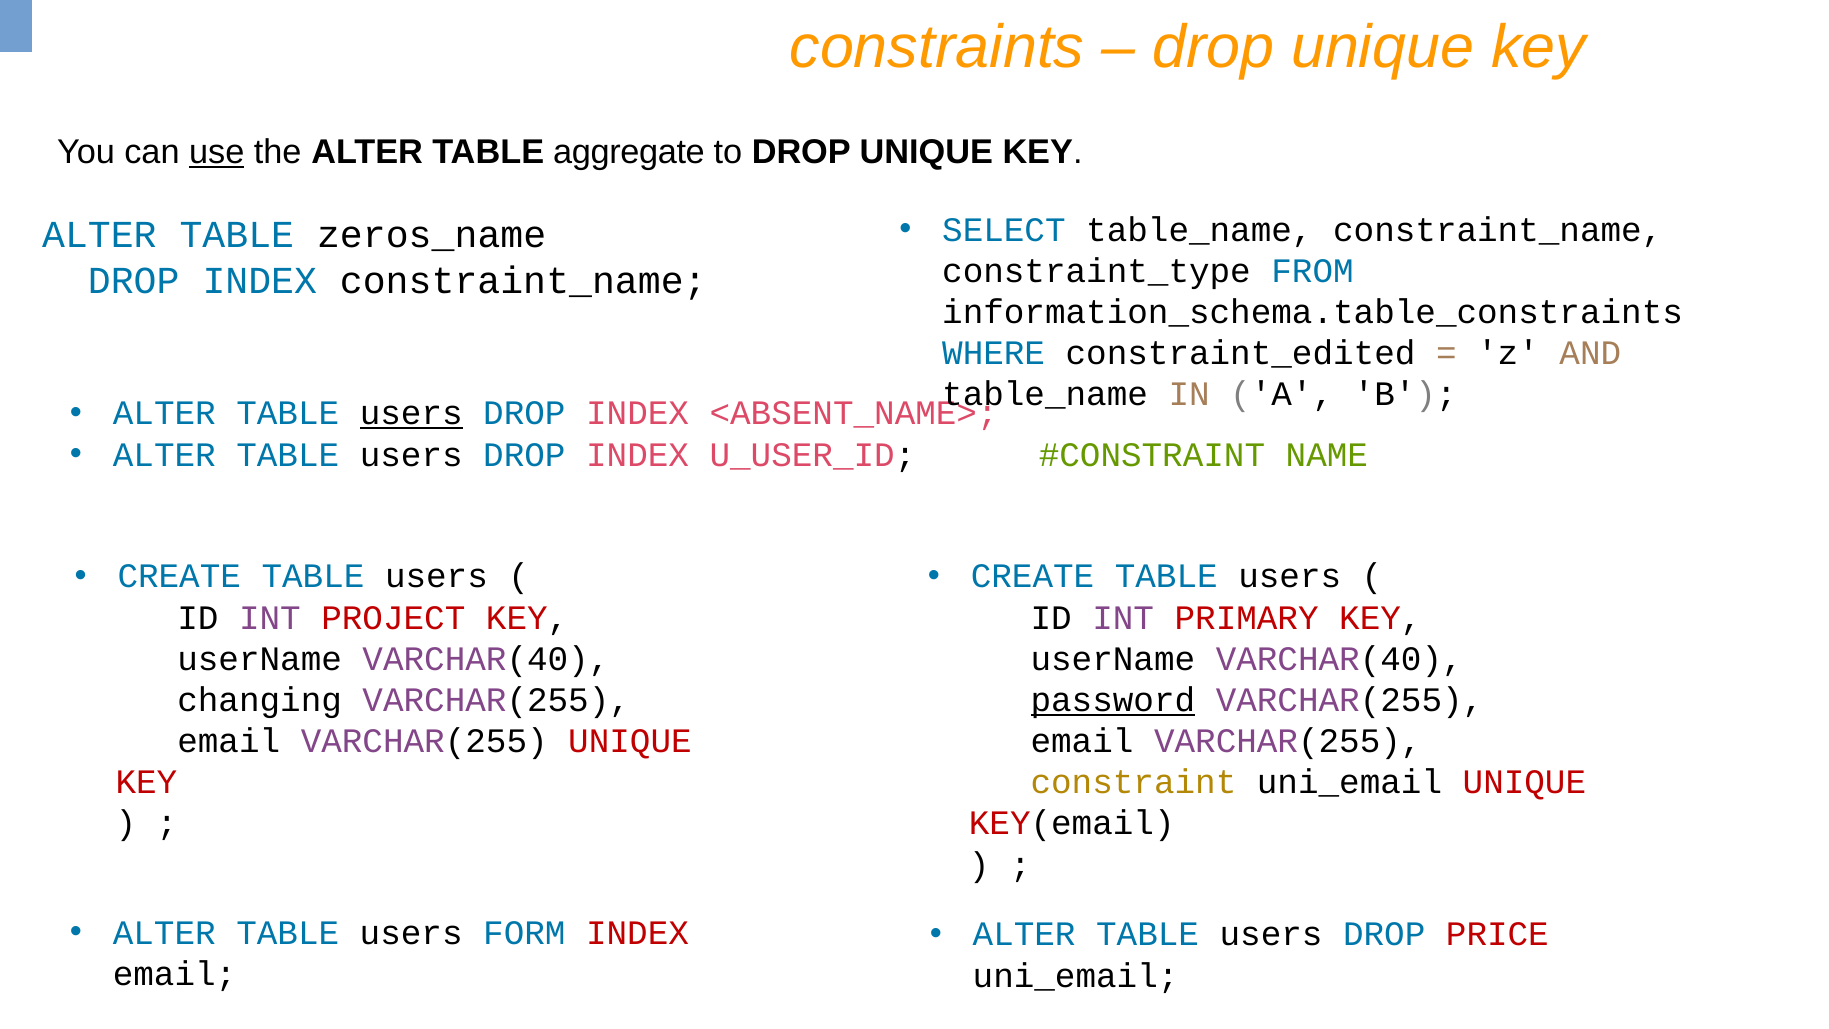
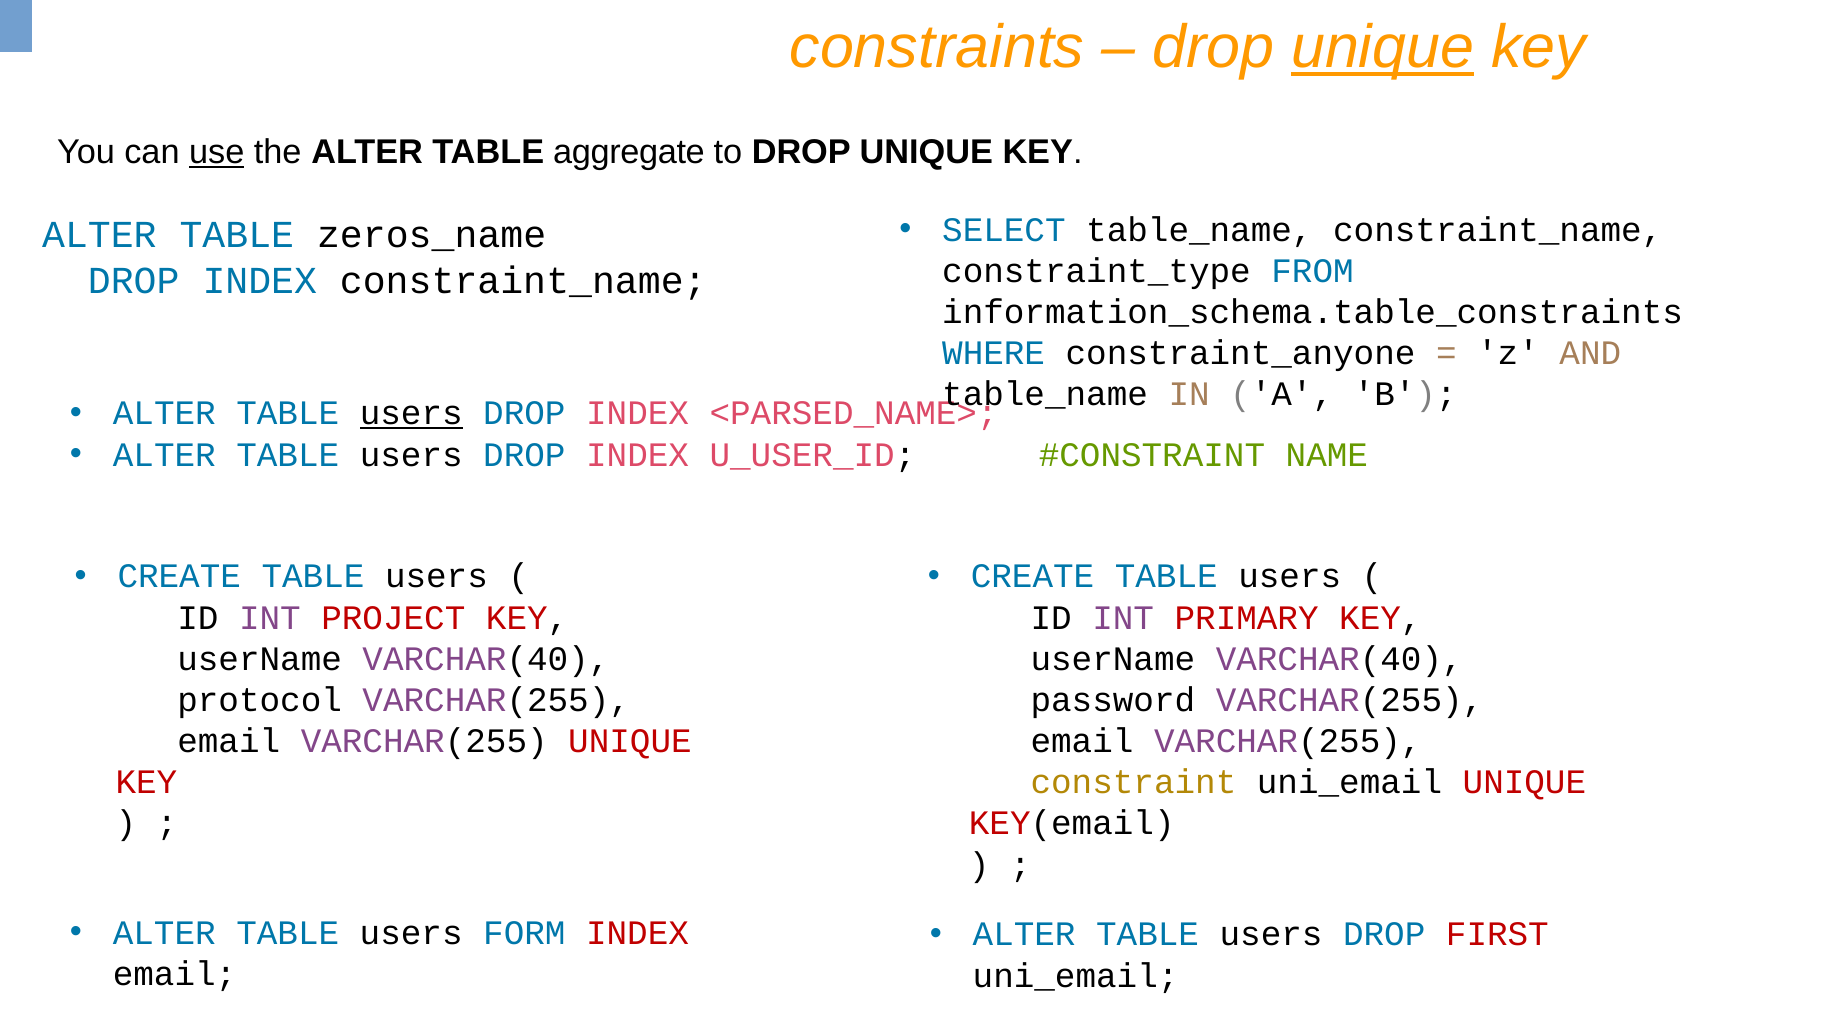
unique at (1383, 48) underline: none -> present
constraint_edited: constraint_edited -> constraint_anyone
<ABSENT_NAME>: <ABSENT_NAME> -> <PARSED_NAME>
changing: changing -> protocol
password underline: present -> none
PRICE: PRICE -> FIRST
